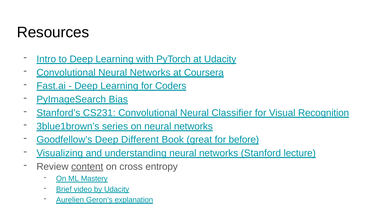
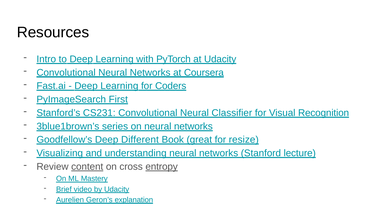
Bias: Bias -> First
before: before -> resize
entropy underline: none -> present
